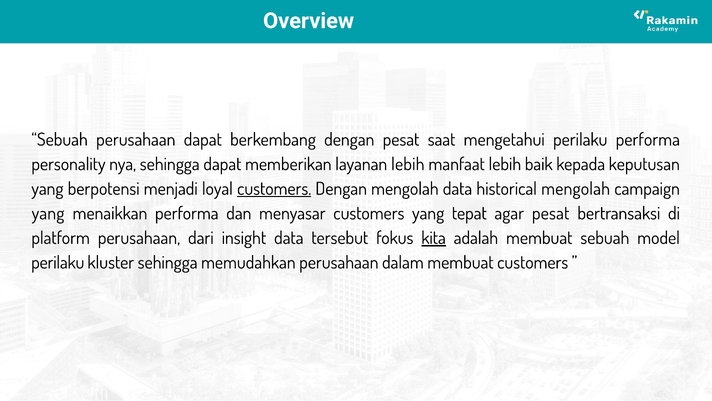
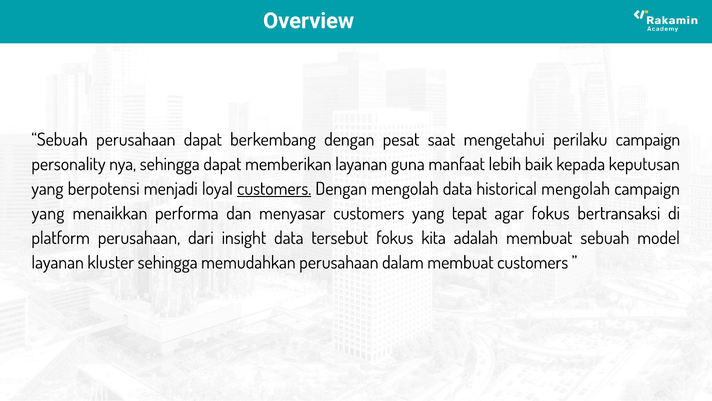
perilaku performa: performa -> campaign
layanan lebih: lebih -> guna
agar pesat: pesat -> fokus
kita underline: present -> none
perilaku at (58, 262): perilaku -> layanan
